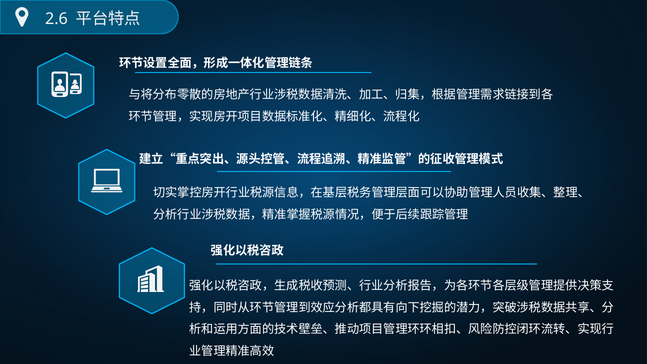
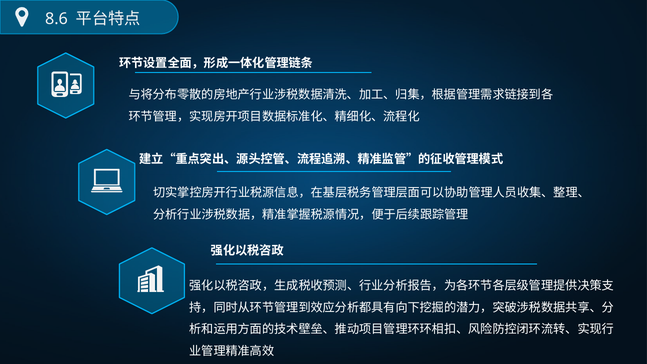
2.6: 2.6 -> 8.6
